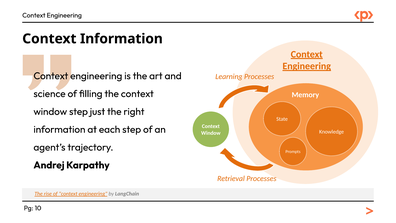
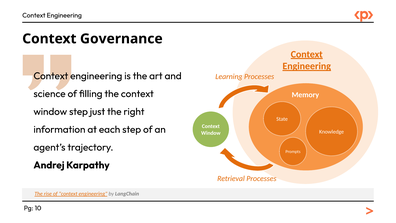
Context Information: Information -> Governance
